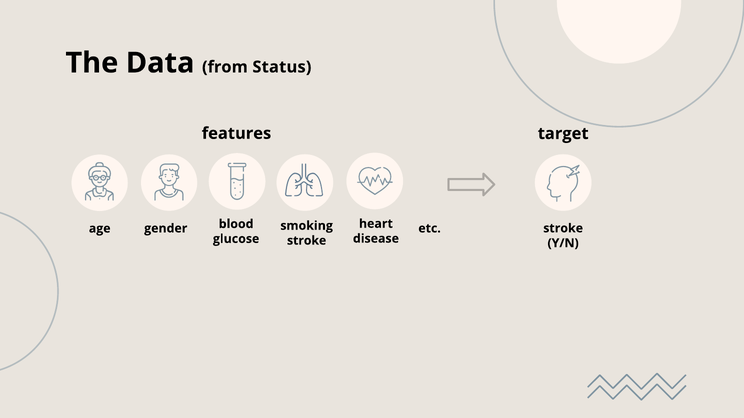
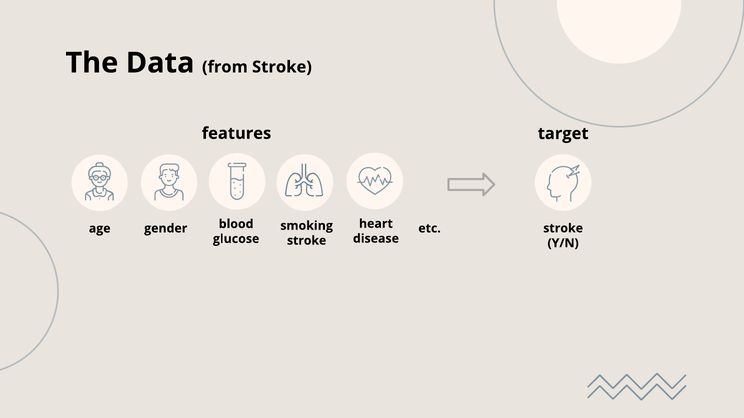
from Status: Status -> Stroke
